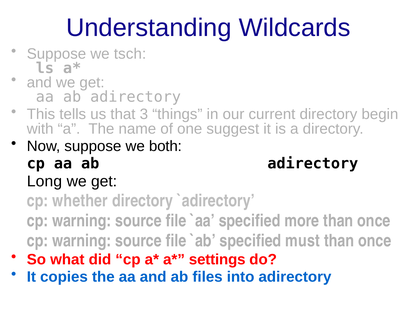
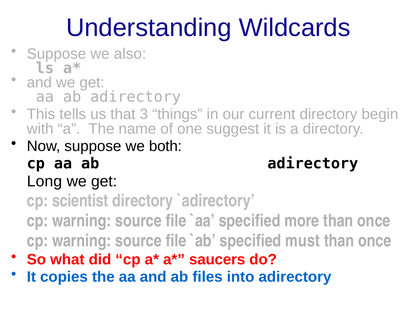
tsch: tsch -> also
whether: whether -> scientist
settings: settings -> saucers
